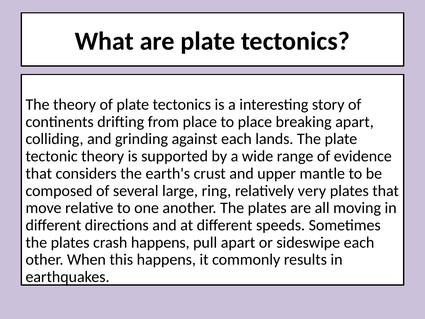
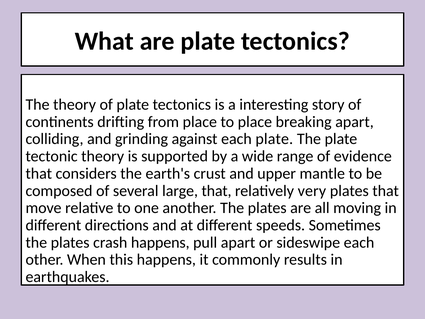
each lands: lands -> plate
large ring: ring -> that
